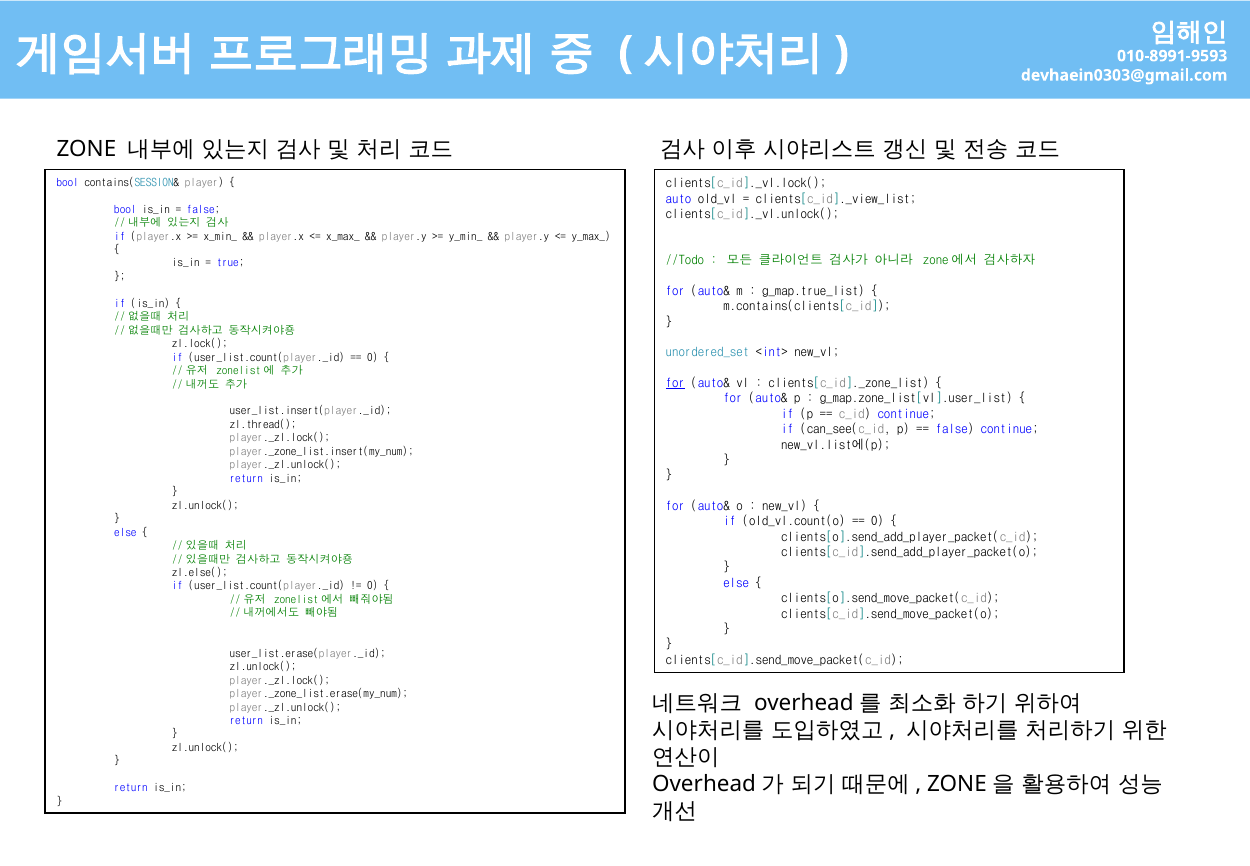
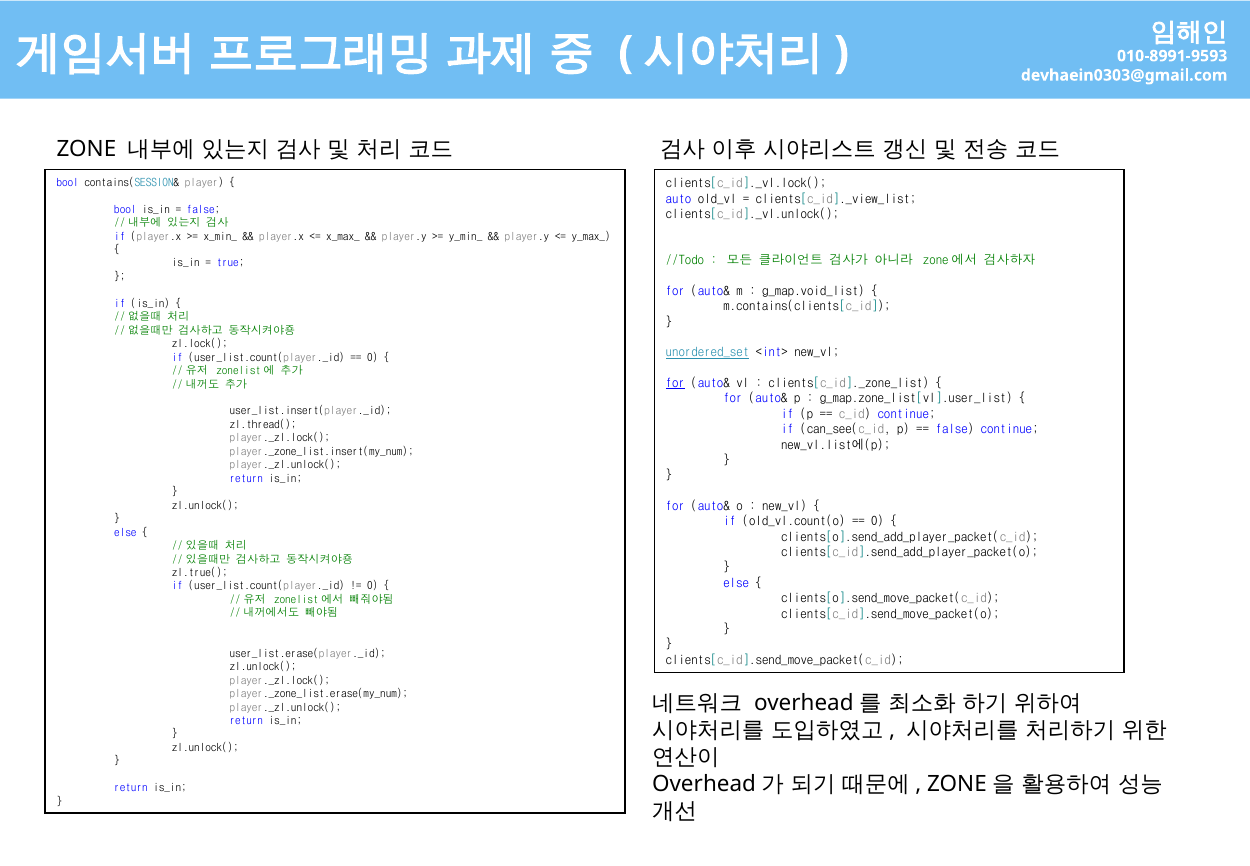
g_map.true_list: g_map.true_list -> g_map.void_list
unordered_set underline: none -> present
zl.else(: zl.else( -> zl.true(
